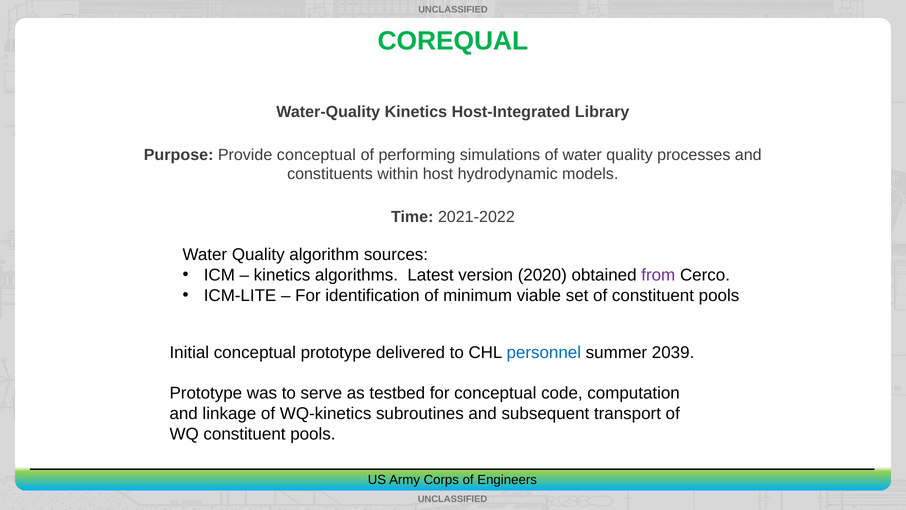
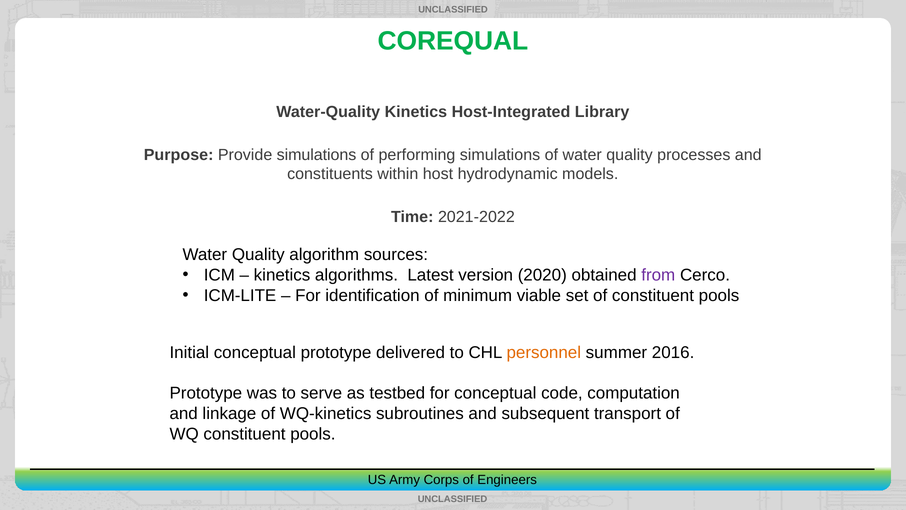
Provide conceptual: conceptual -> simulations
personnel colour: blue -> orange
2039: 2039 -> 2016
